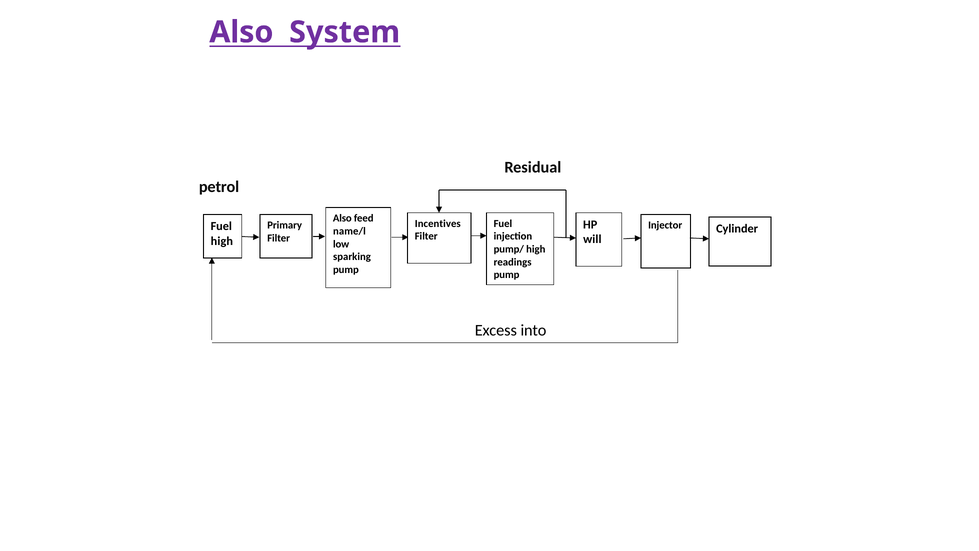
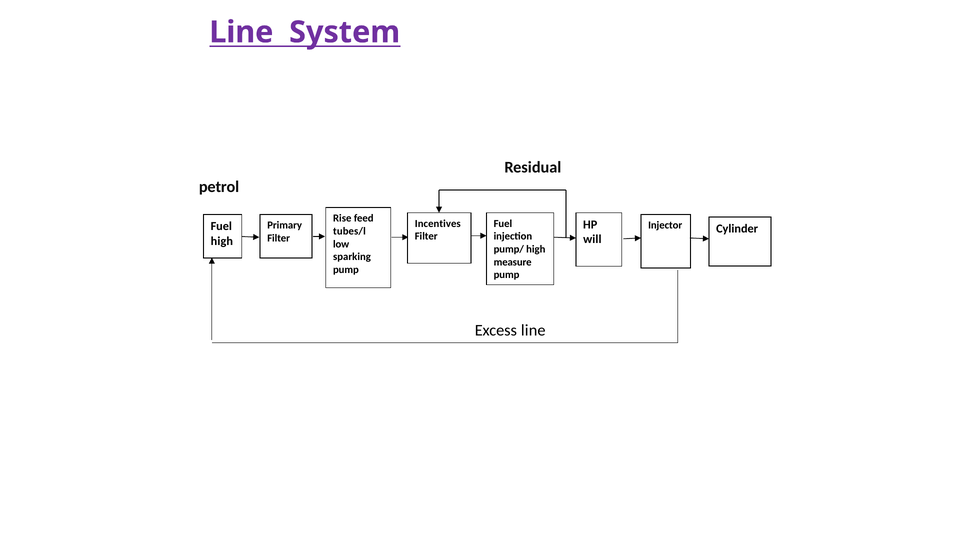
Also at (241, 32): Also -> Line
Also at (342, 218): Also -> Rise
name/l: name/l -> tubes/l
readings: readings -> measure
Excess into: into -> line
